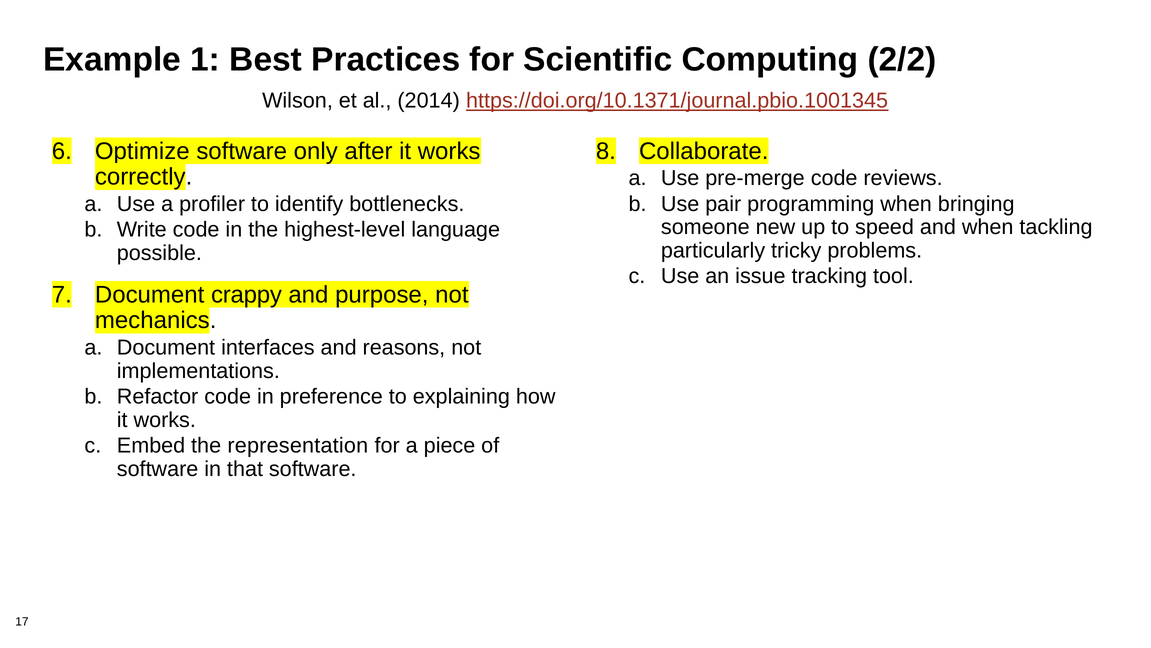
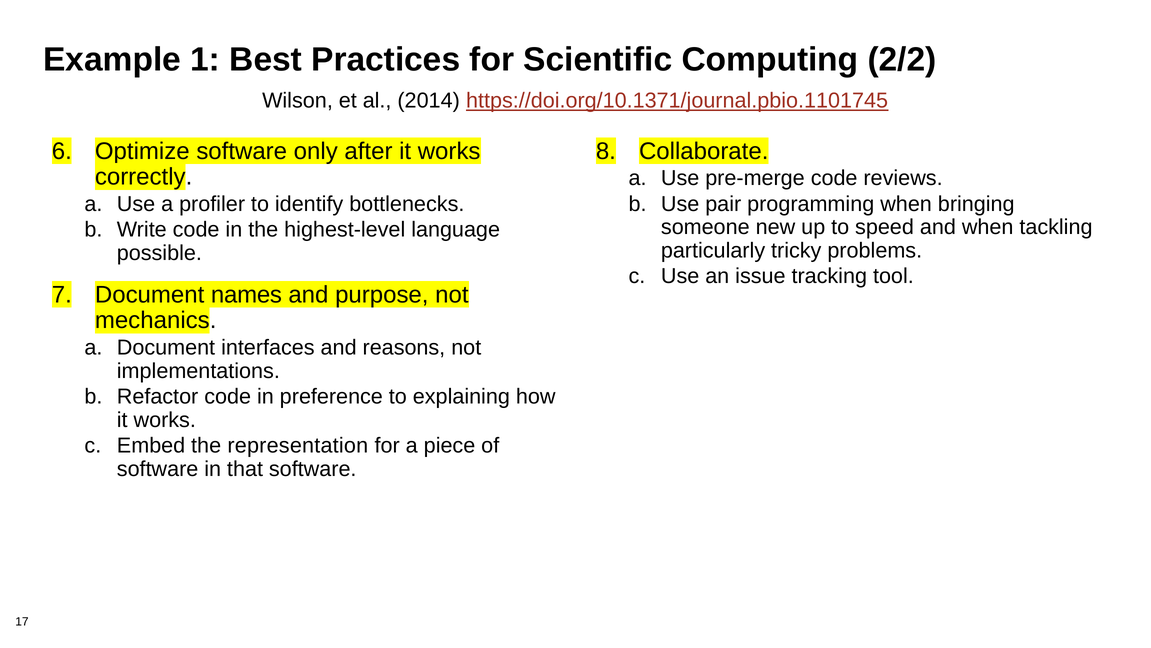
https://doi.org/10.1371/journal.pbio.1001345: https://doi.org/10.1371/journal.pbio.1001345 -> https://doi.org/10.1371/journal.pbio.1101745
crappy: crappy -> names
